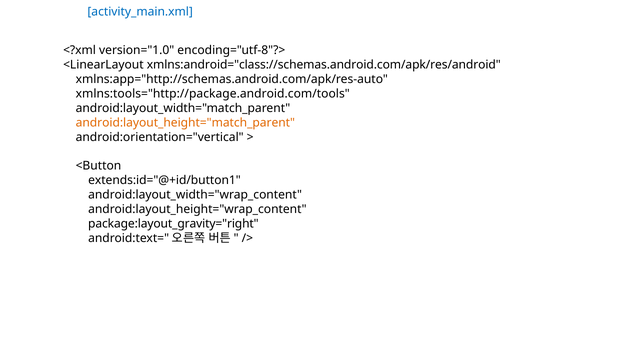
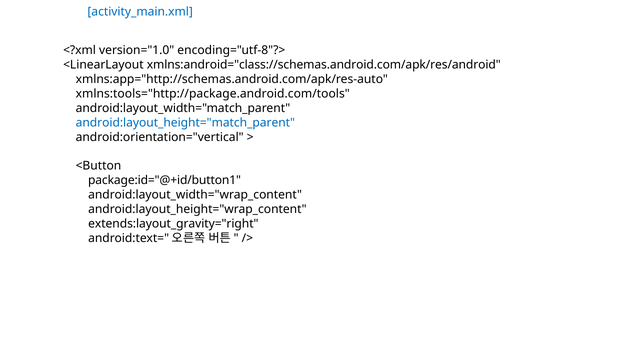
android:layout_height="match_parent colour: orange -> blue
extends:id="@+id/button1: extends:id="@+id/button1 -> package:id="@+id/button1
package:layout_gravity="right: package:layout_gravity="right -> extends:layout_gravity="right
